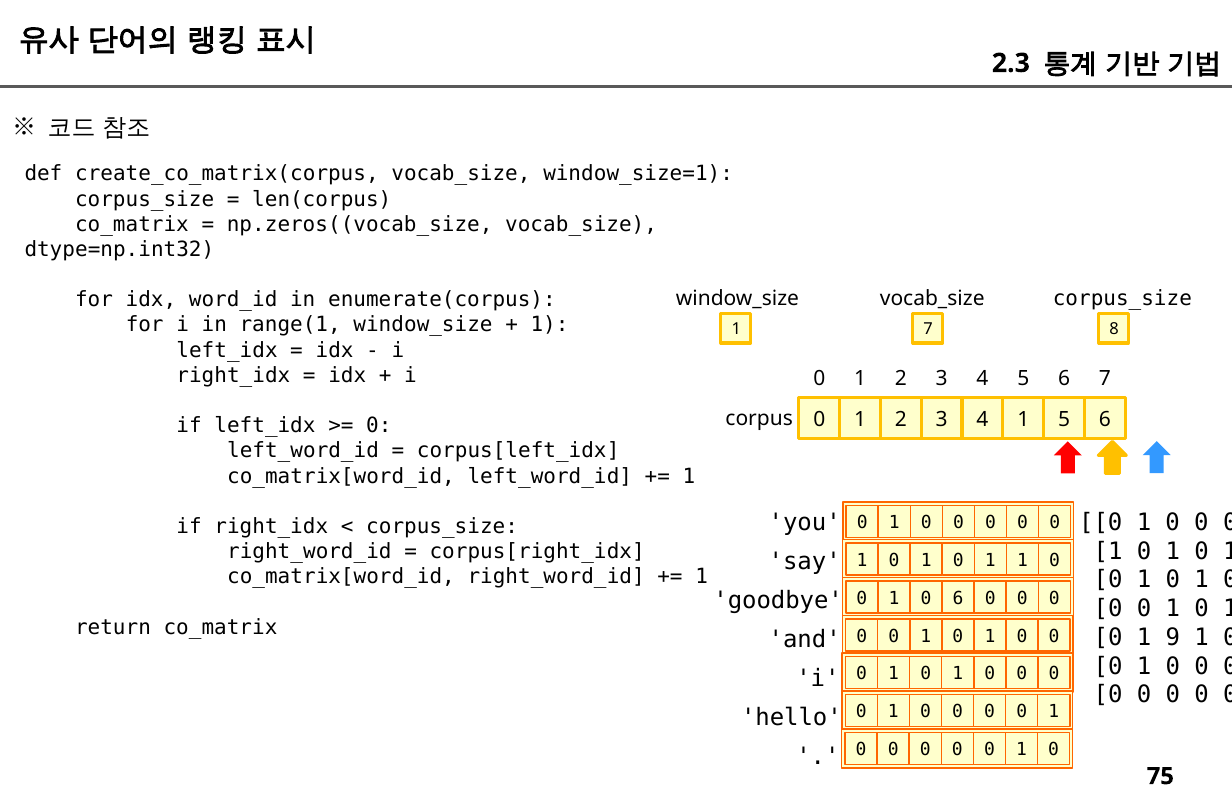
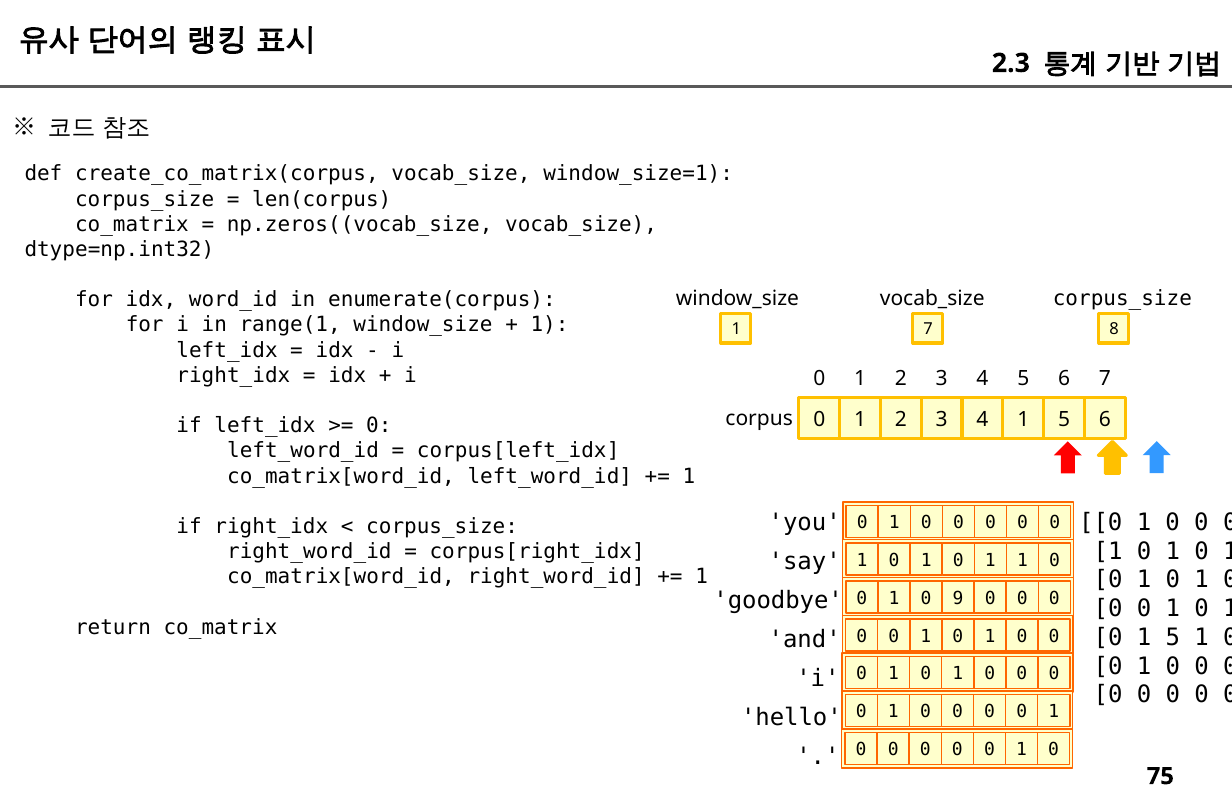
0 6: 6 -> 9
0 1 9: 9 -> 5
